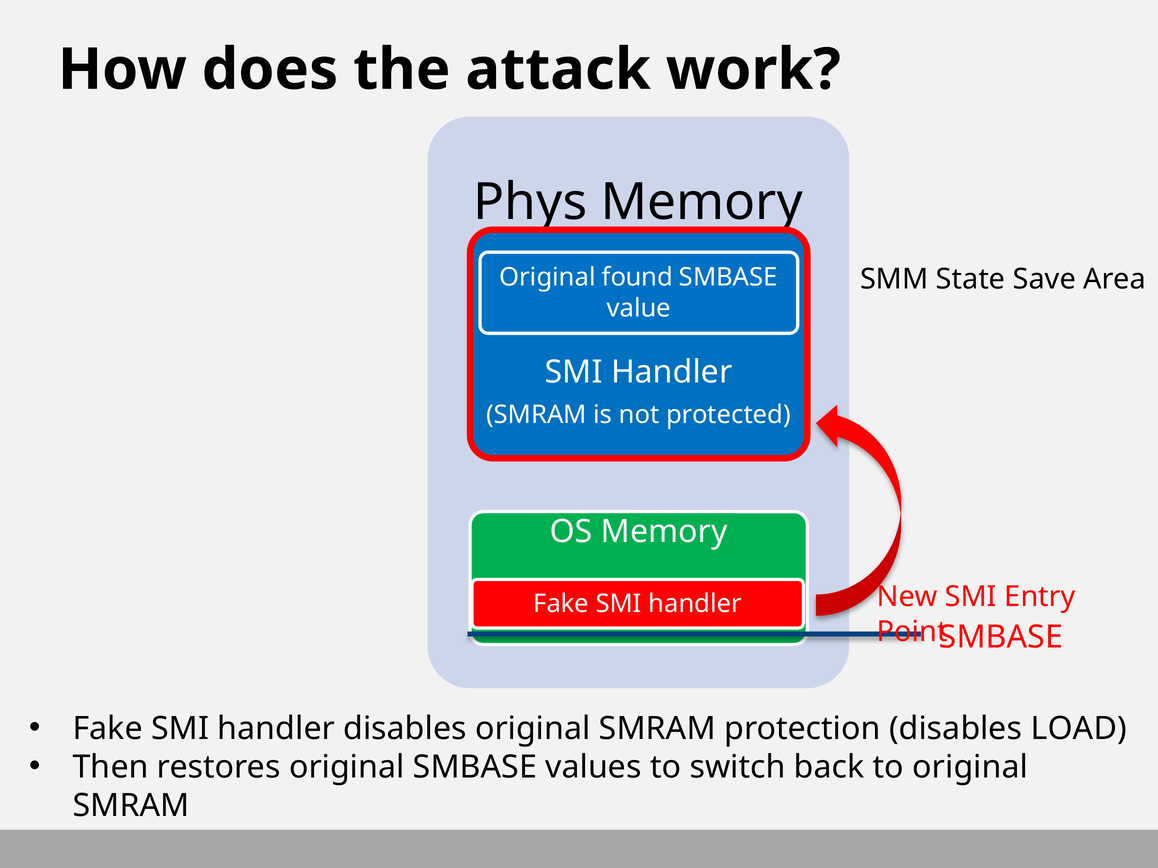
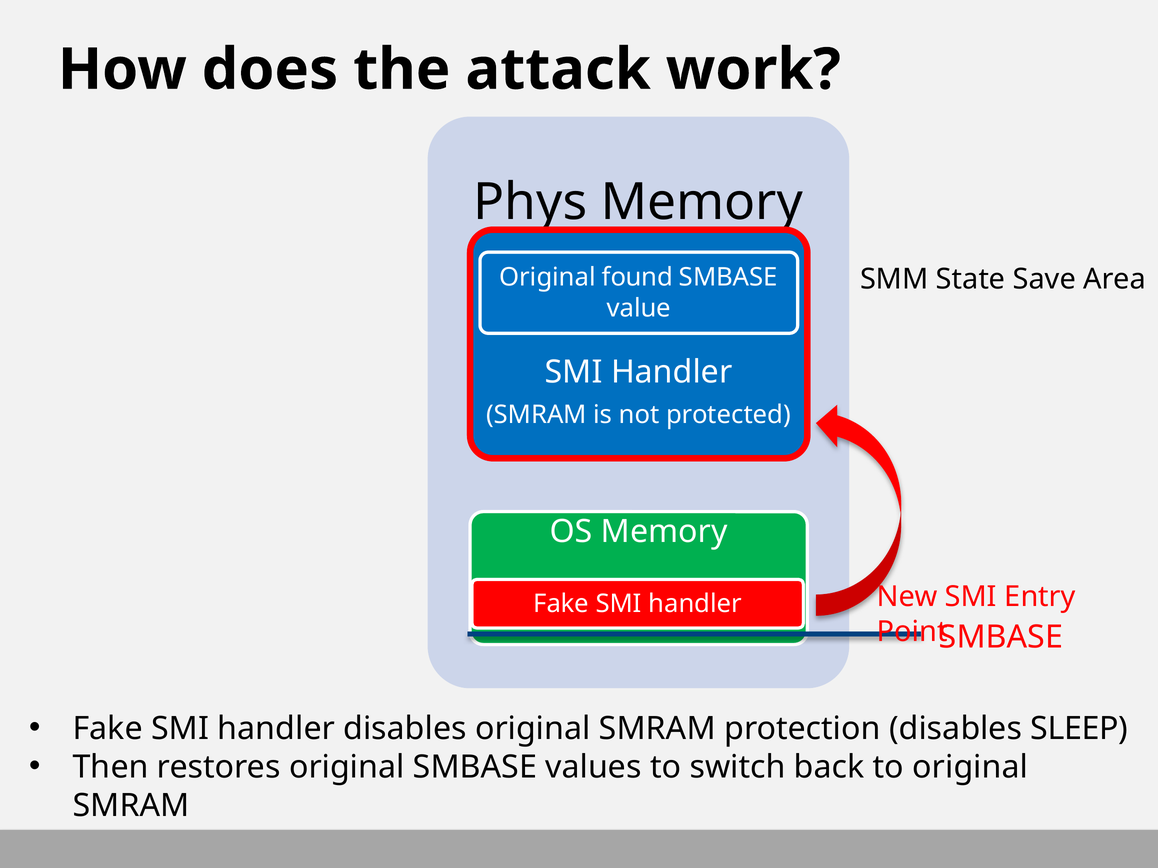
LOAD: LOAD -> SLEEP
